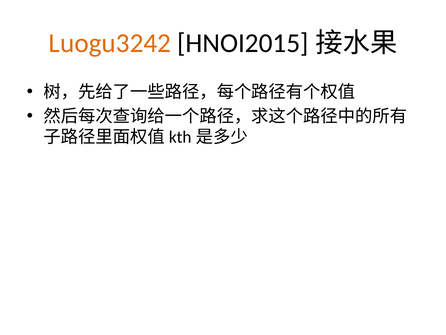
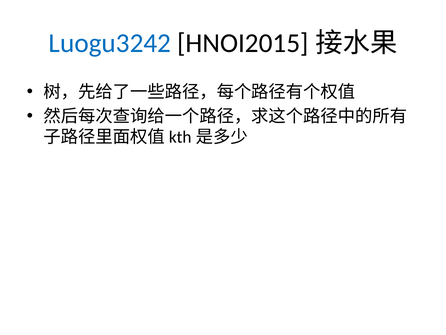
Luogu3242 colour: orange -> blue
